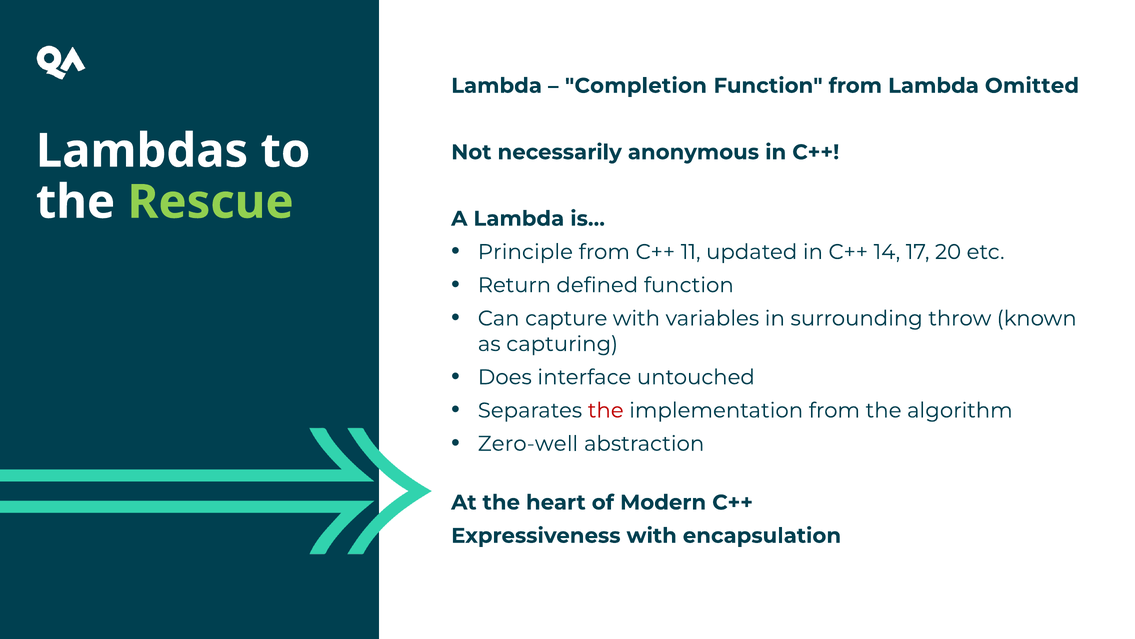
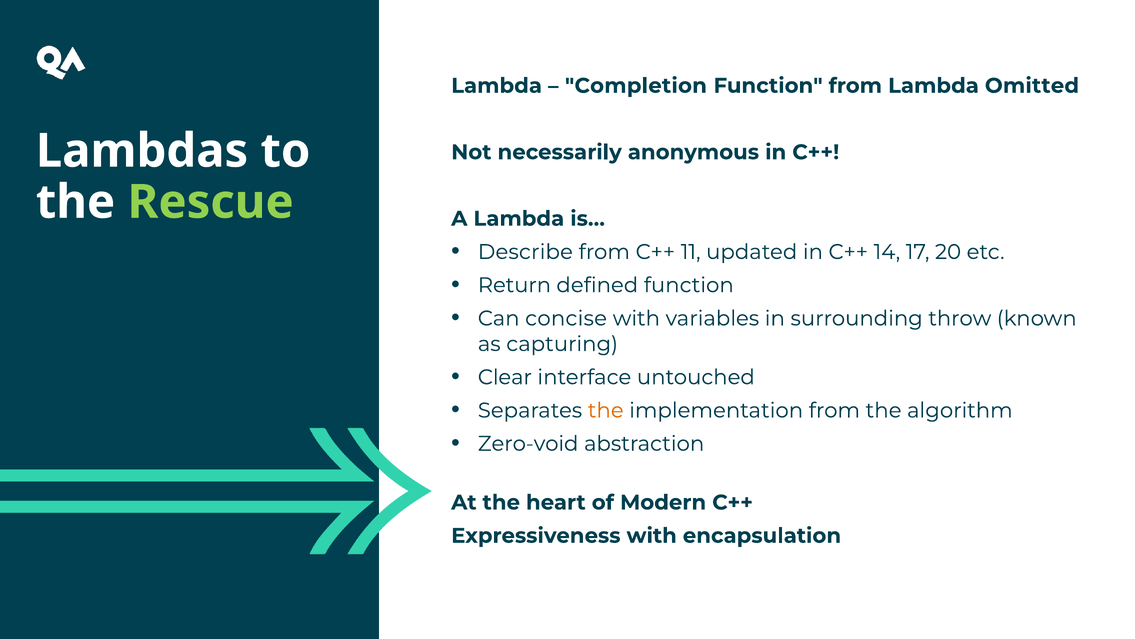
Principle: Principle -> Describe
capture: capture -> concise
Does: Does -> Clear
the at (606, 410) colour: red -> orange
Zero-well: Zero-well -> Zero-void
